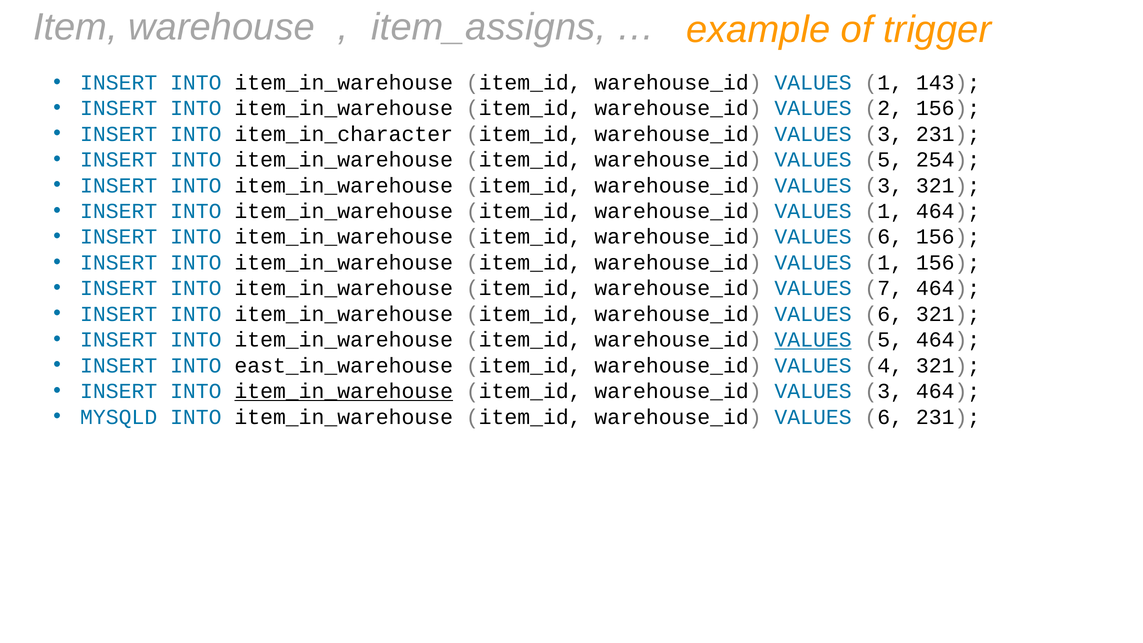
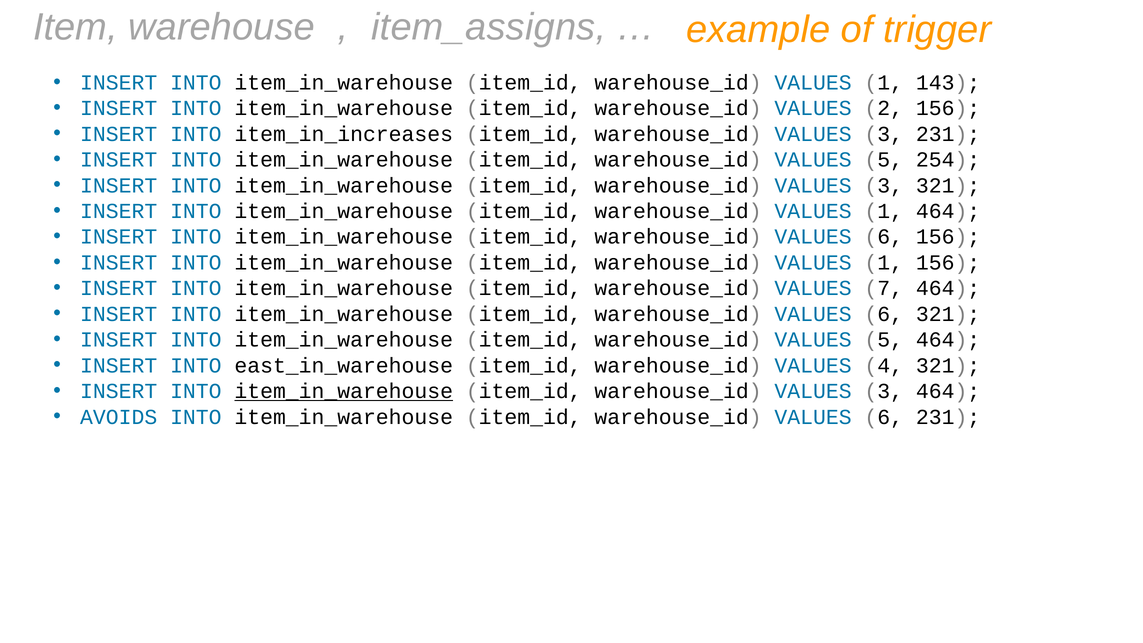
item_in_character: item_in_character -> item_in_increases
VALUES at (813, 340) underline: present -> none
MYSQLD: MYSQLD -> AVOIDS
